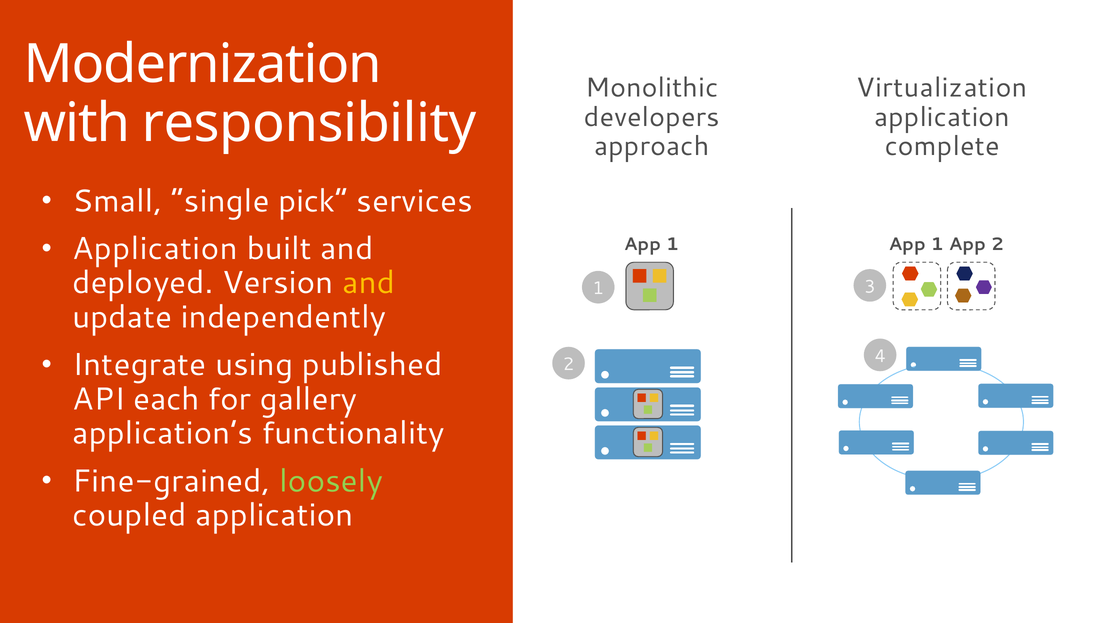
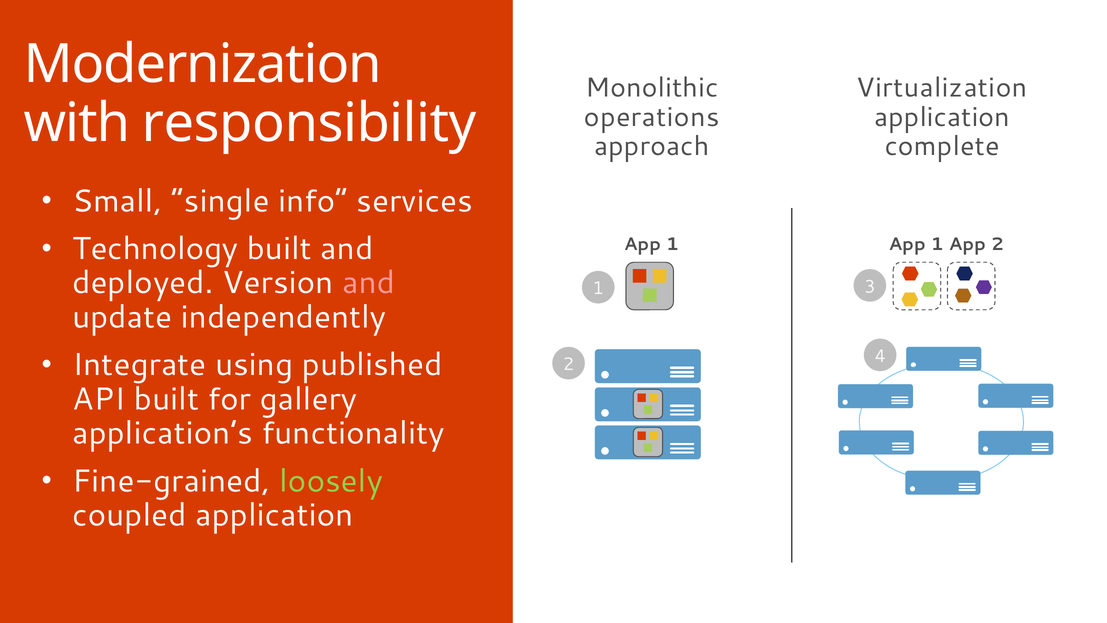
developers: developers -> operations
pick: pick -> info
Application at (155, 249): Application -> Technology
and at (369, 283) colour: yellow -> pink
API each: each -> built
